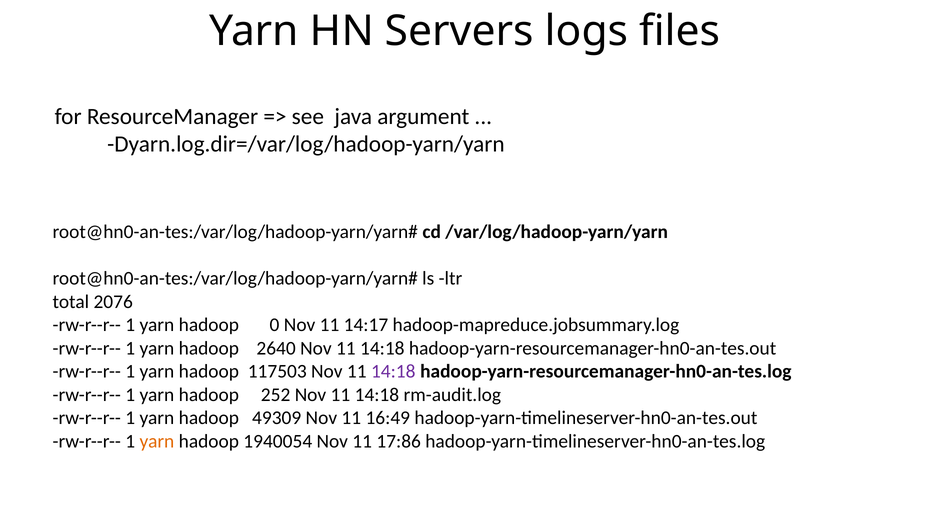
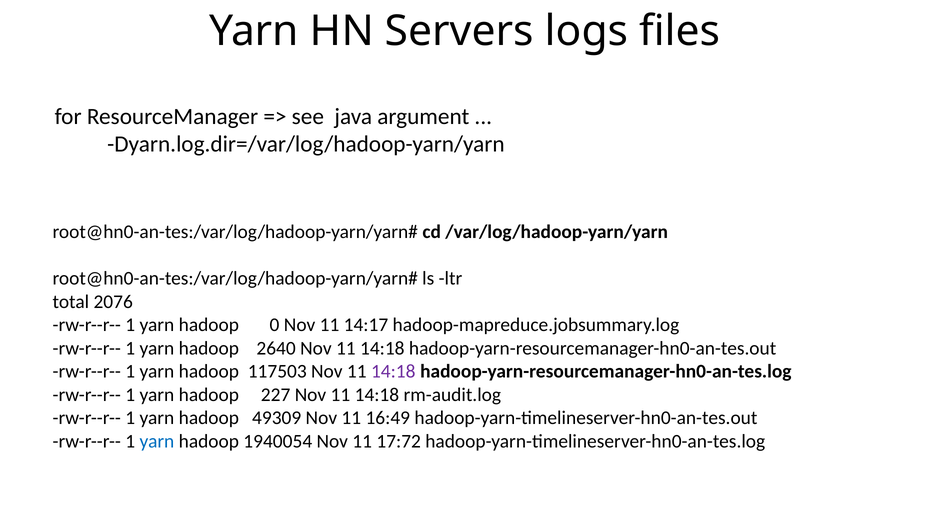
252: 252 -> 227
yarn at (157, 441) colour: orange -> blue
17:86: 17:86 -> 17:72
